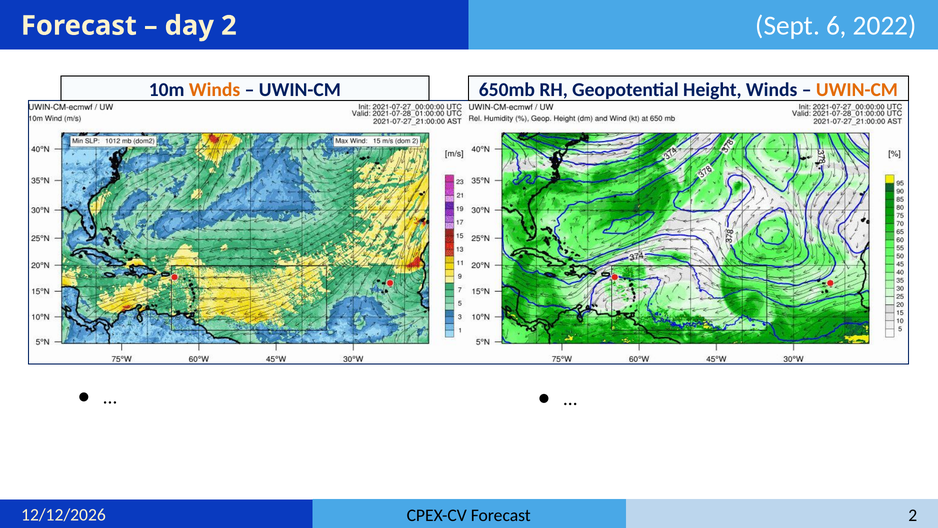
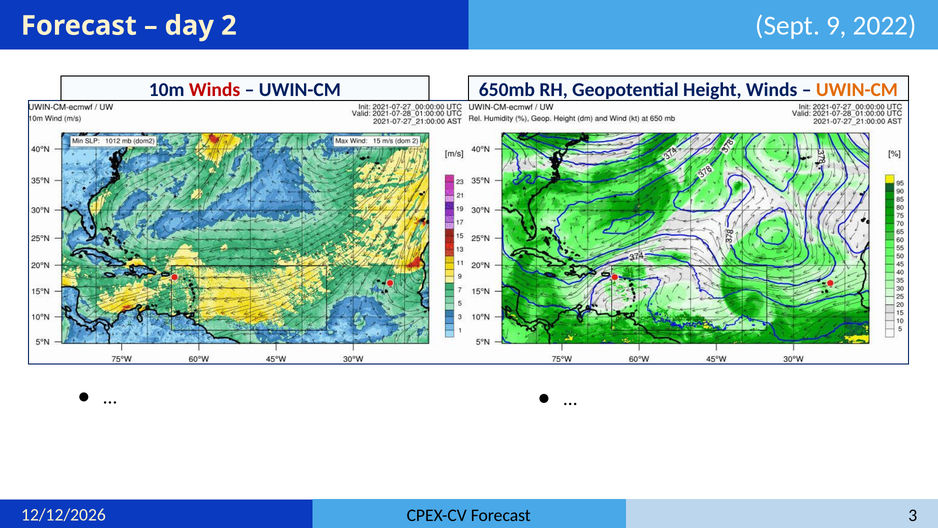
6: 6 -> 9
Winds at (215, 90) colour: orange -> red
Forecast 2: 2 -> 3
